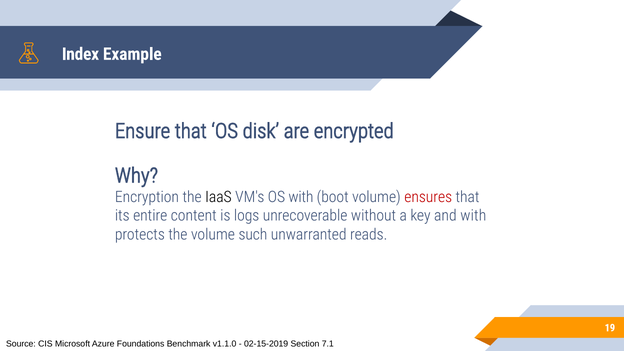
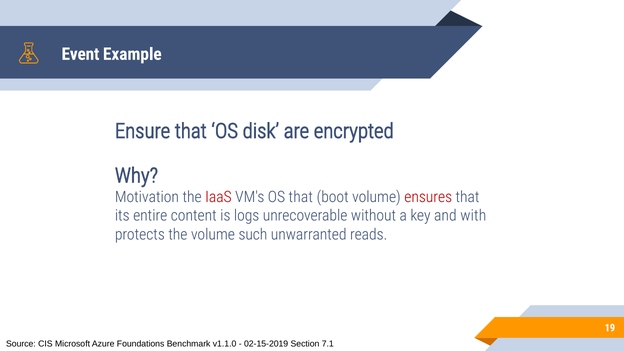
Index: Index -> Event
Encryption: Encryption -> Motivation
IaaS colour: black -> red
OS with: with -> that
